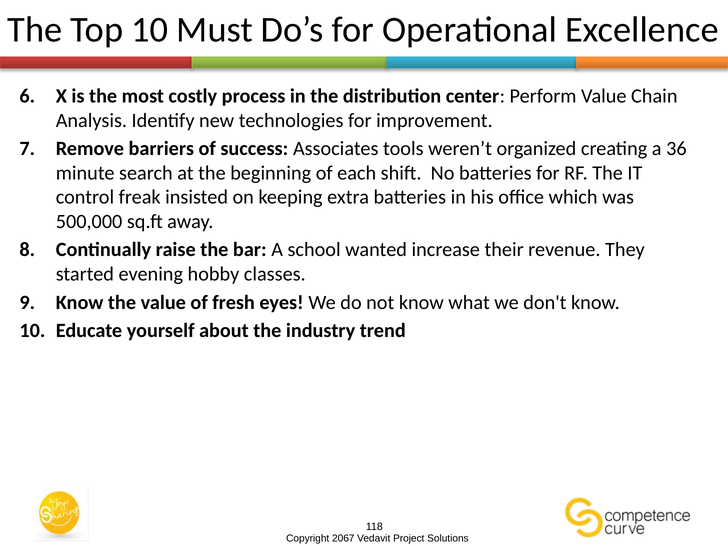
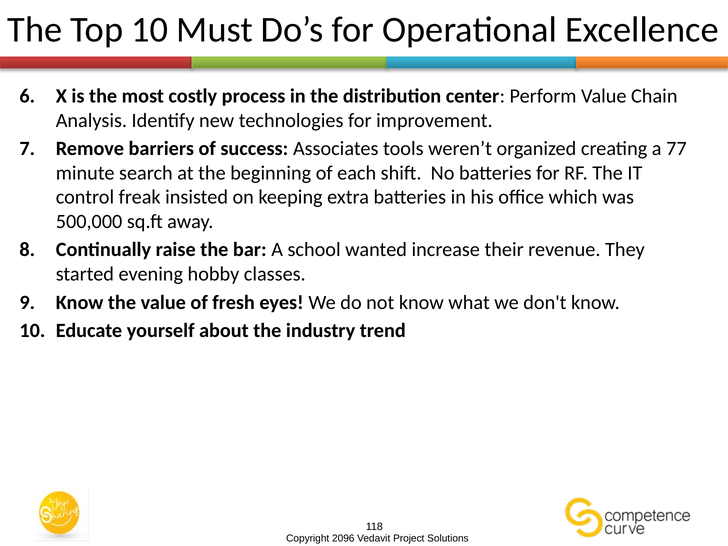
36: 36 -> 77
2067: 2067 -> 2096
